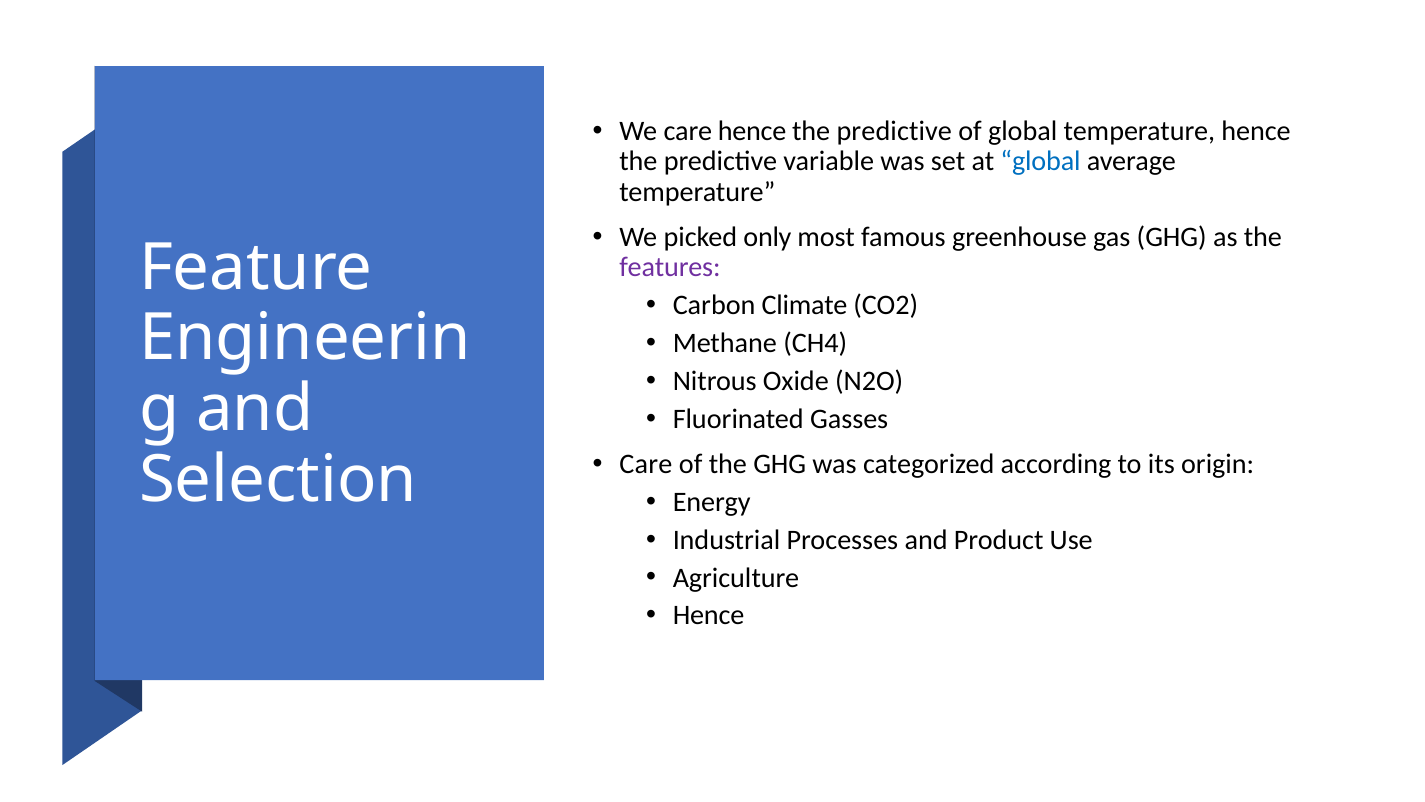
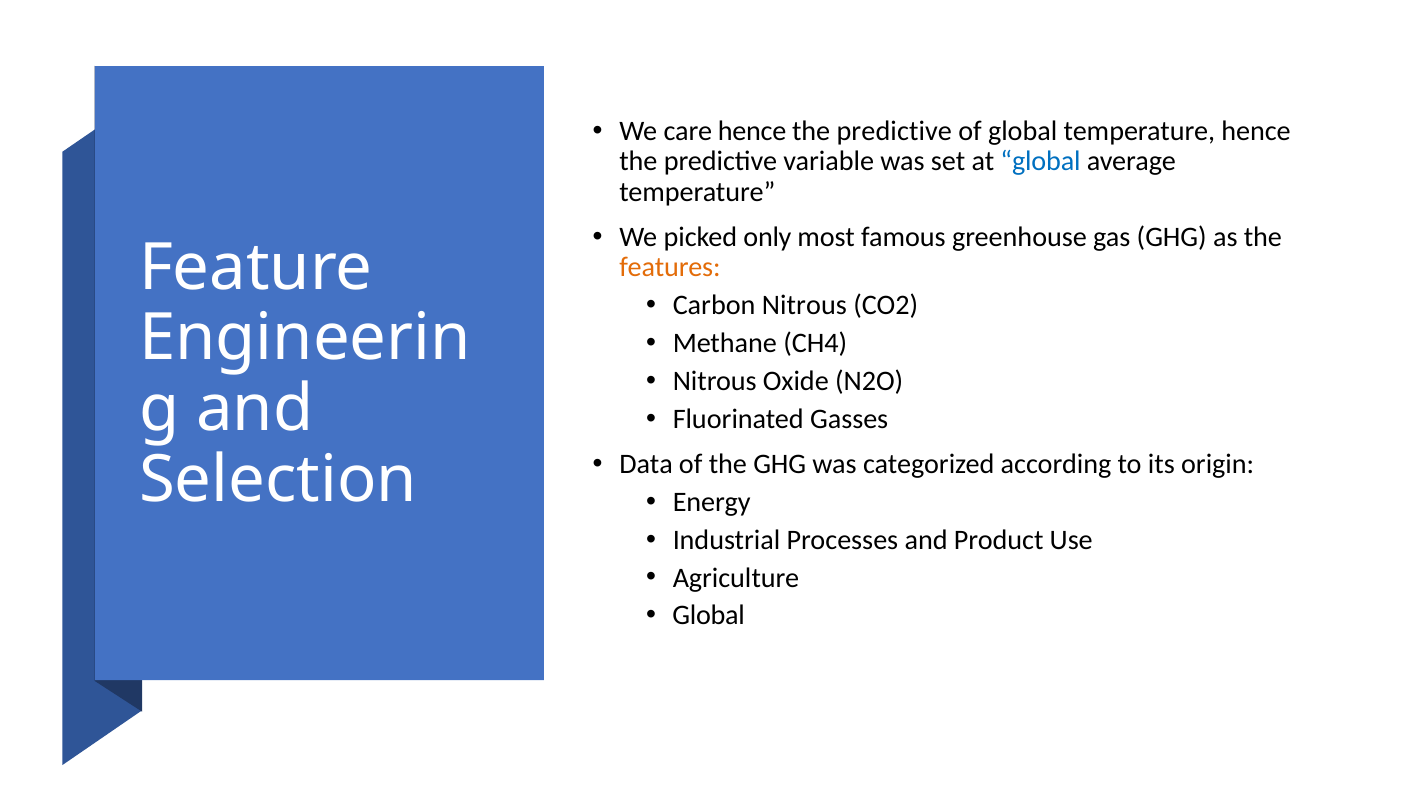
features colour: purple -> orange
Carbon Climate: Climate -> Nitrous
Care at (646, 464): Care -> Data
Hence at (709, 615): Hence -> Global
